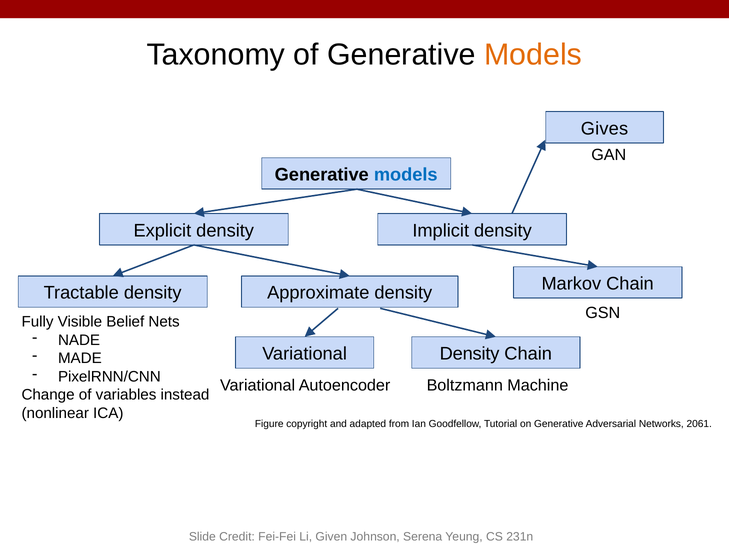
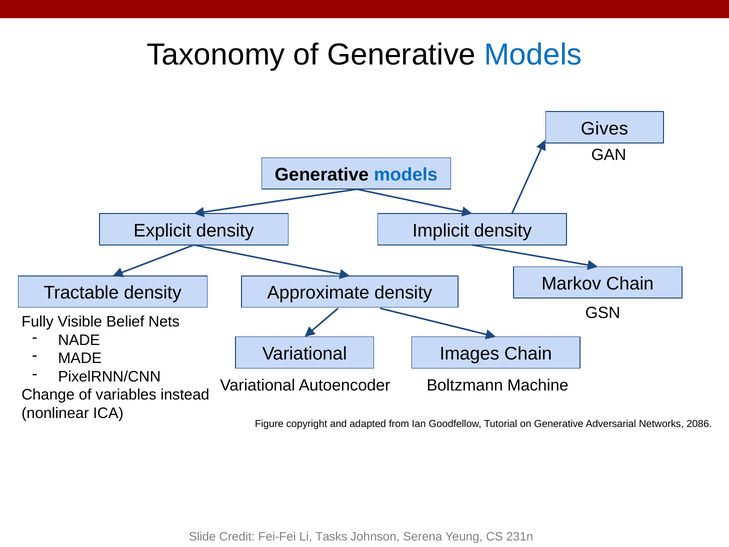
Models at (533, 54) colour: orange -> blue
Variational Density: Density -> Images
2061: 2061 -> 2086
Given: Given -> Tasks
